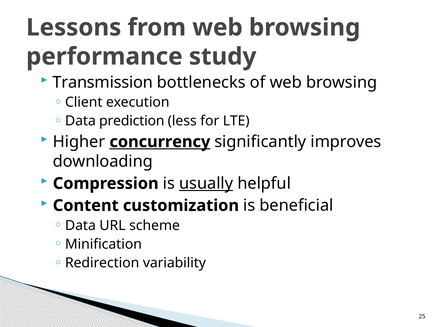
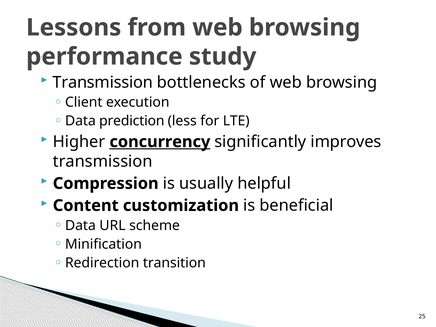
downloading at (103, 161): downloading -> transmission
usually underline: present -> none
variability: variability -> transition
